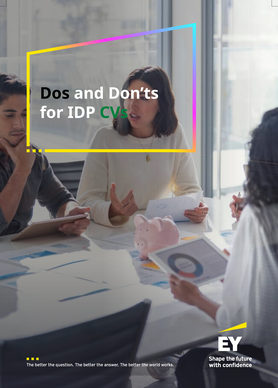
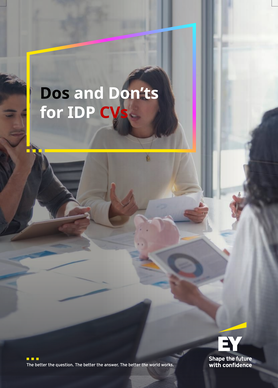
CVs colour: green -> red
